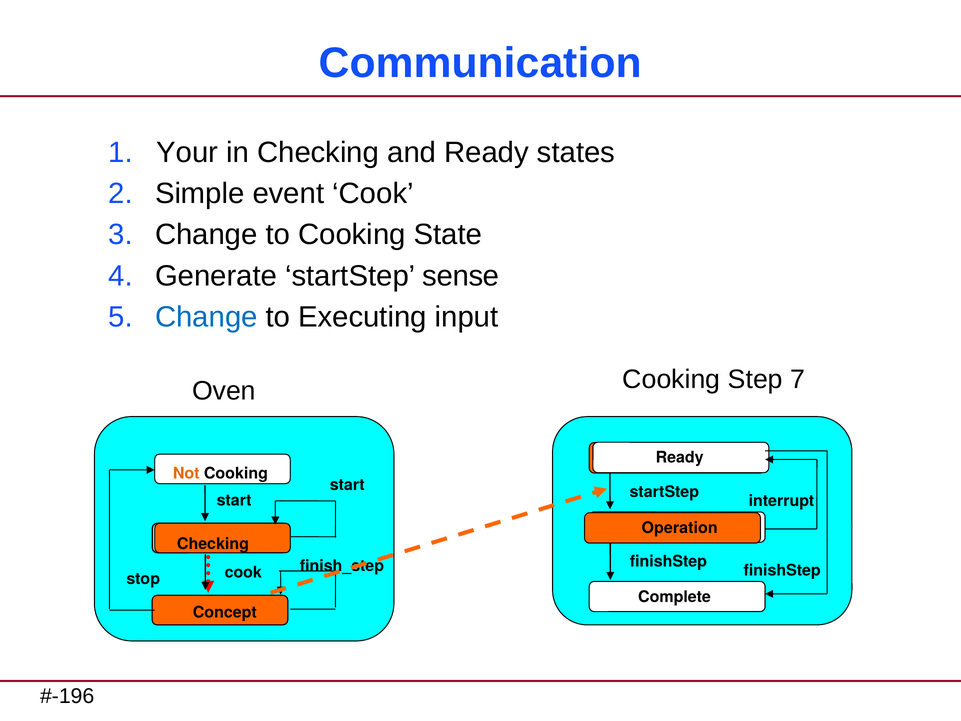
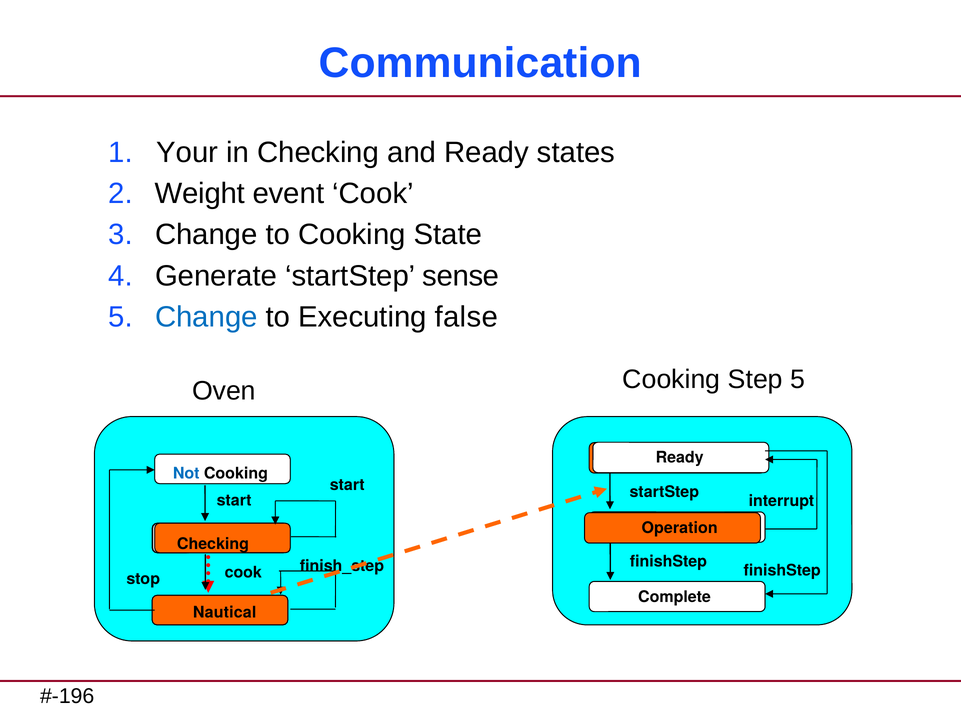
Simple: Simple -> Weight
input: input -> false
Step 7: 7 -> 5
Not colour: orange -> blue
Concept: Concept -> Nautical
